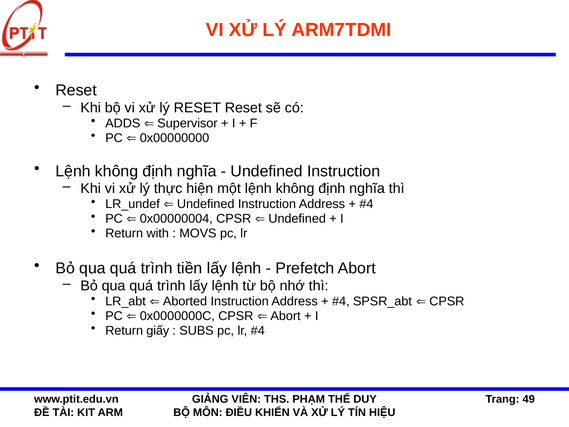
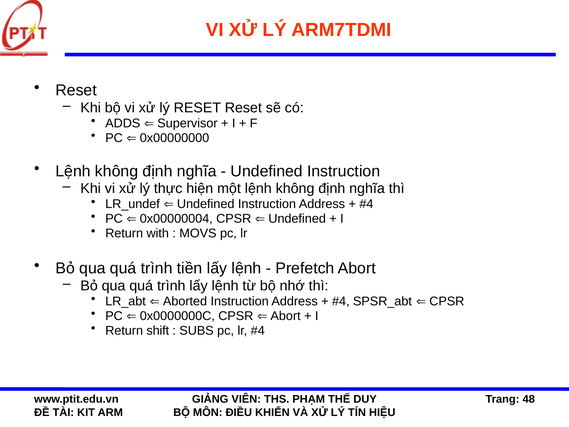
giấy: giấy -> shift
49: 49 -> 48
